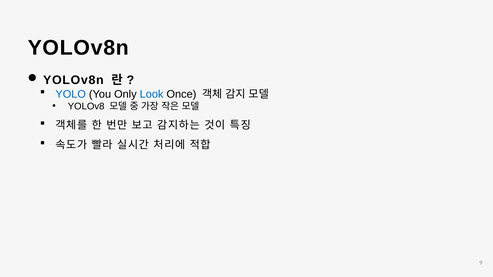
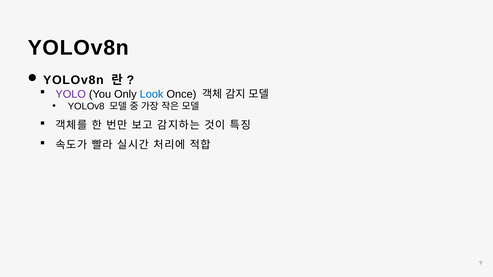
YOLO colour: blue -> purple
